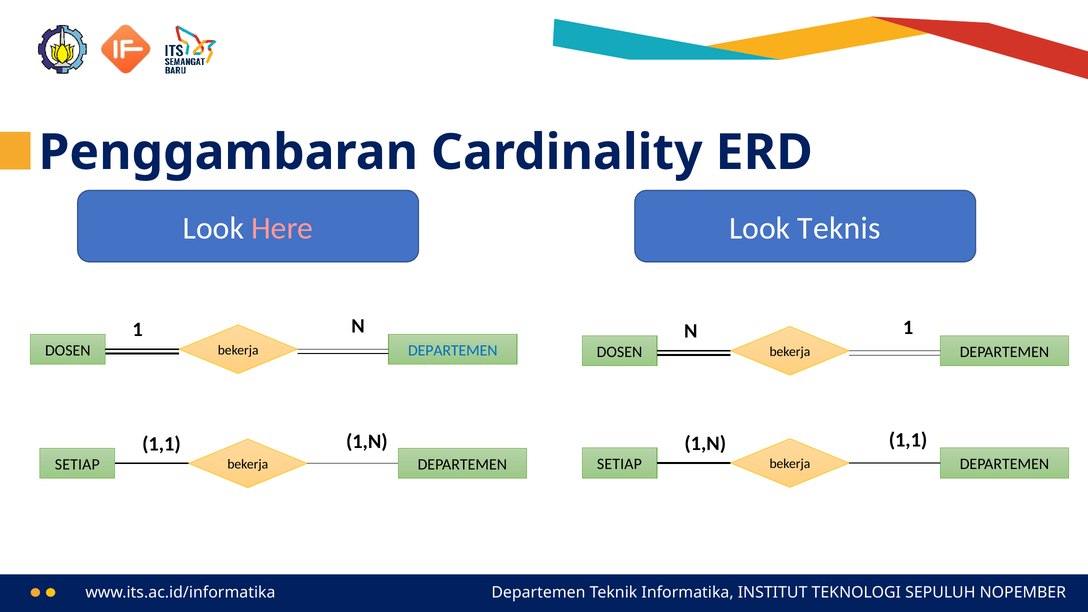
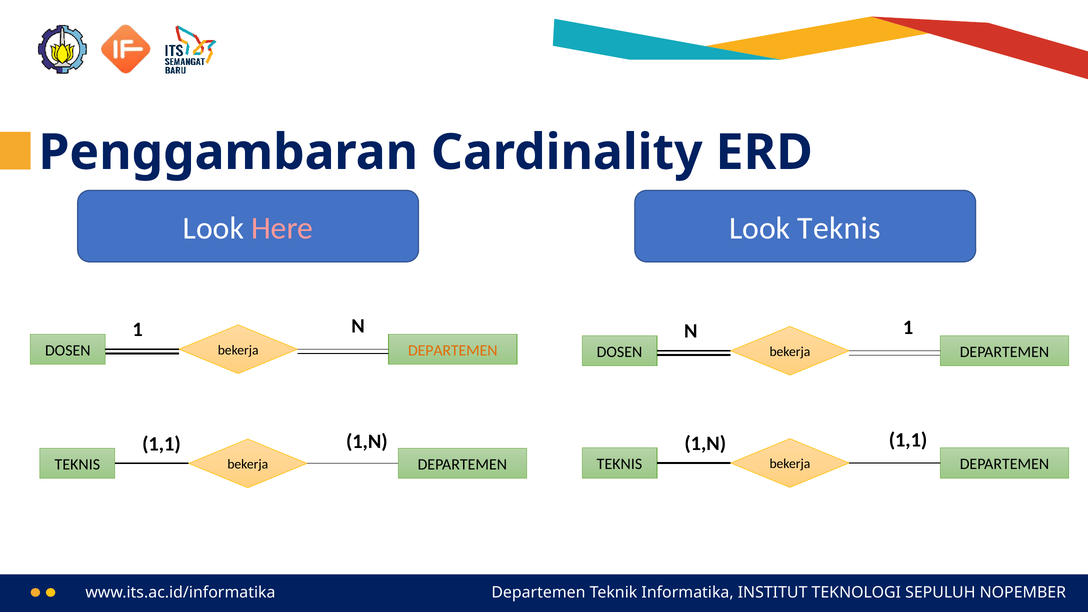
DEPARTEMEN at (453, 350) colour: blue -> orange
SETIAP at (619, 464): SETIAP -> TEKNIS
SETIAP at (77, 464): SETIAP -> TEKNIS
